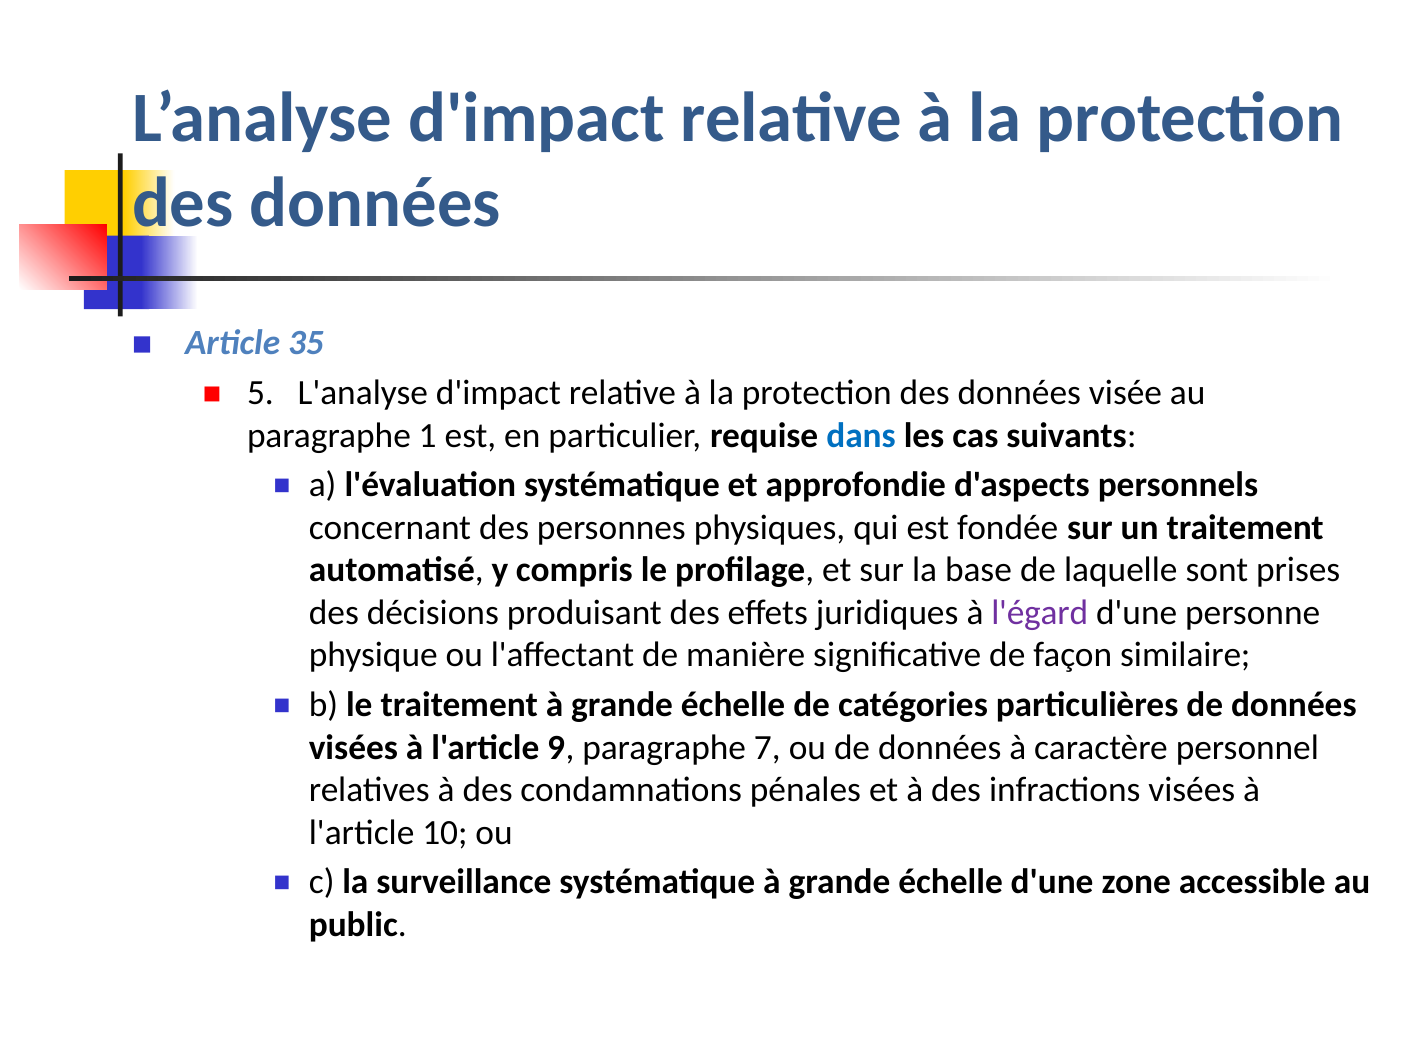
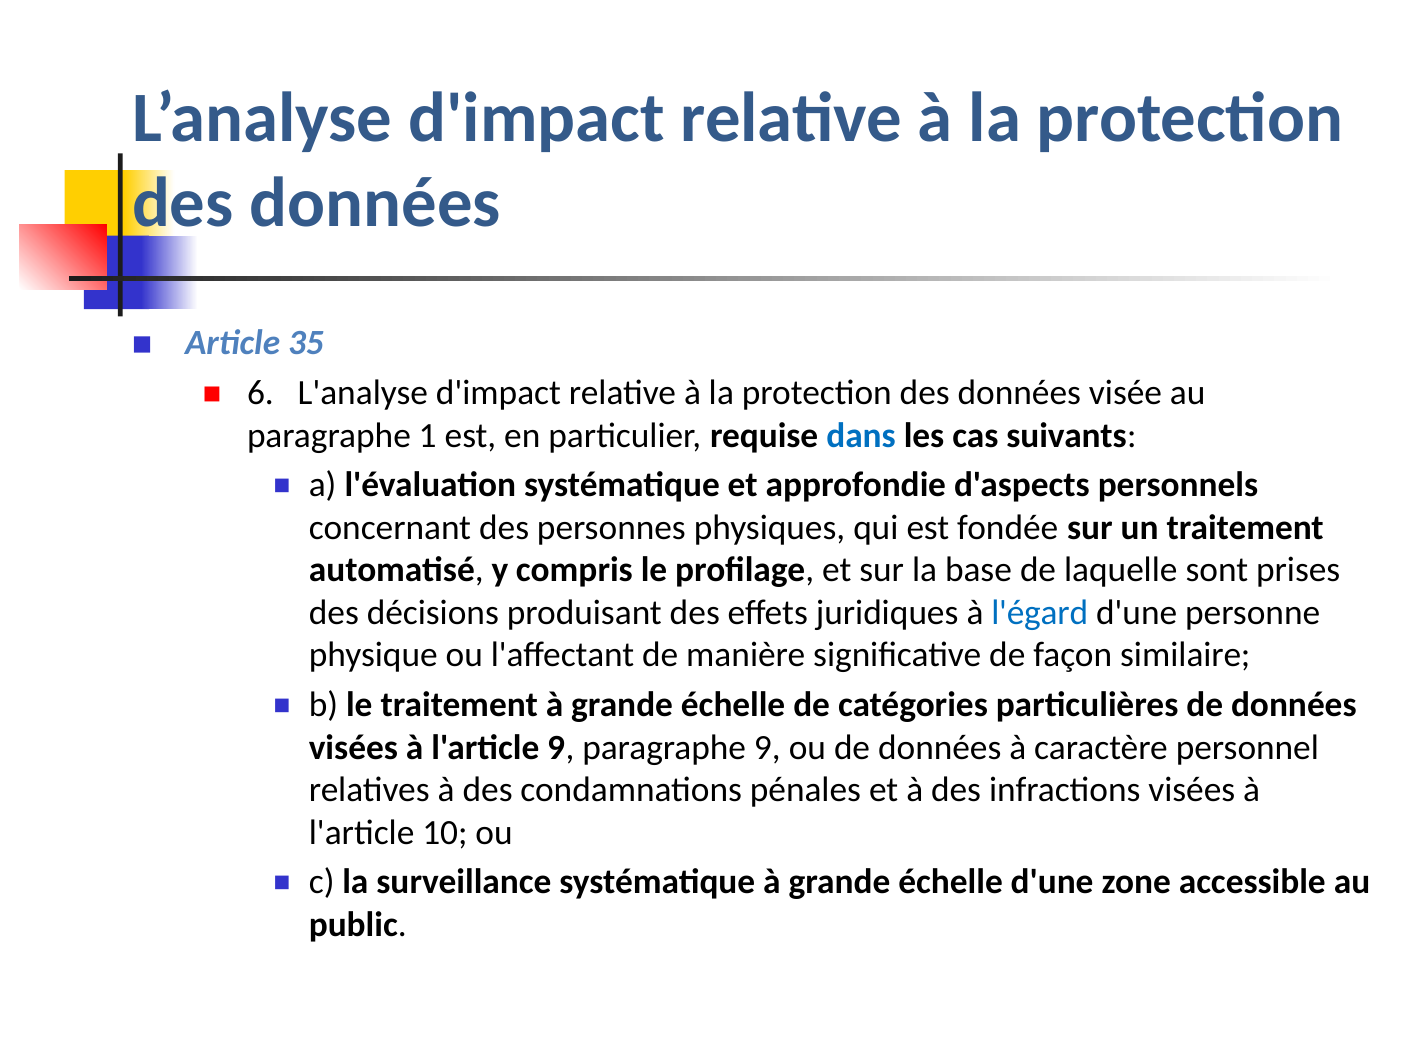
5: 5 -> 6
l'égard colour: purple -> blue
paragraphe 7: 7 -> 9
